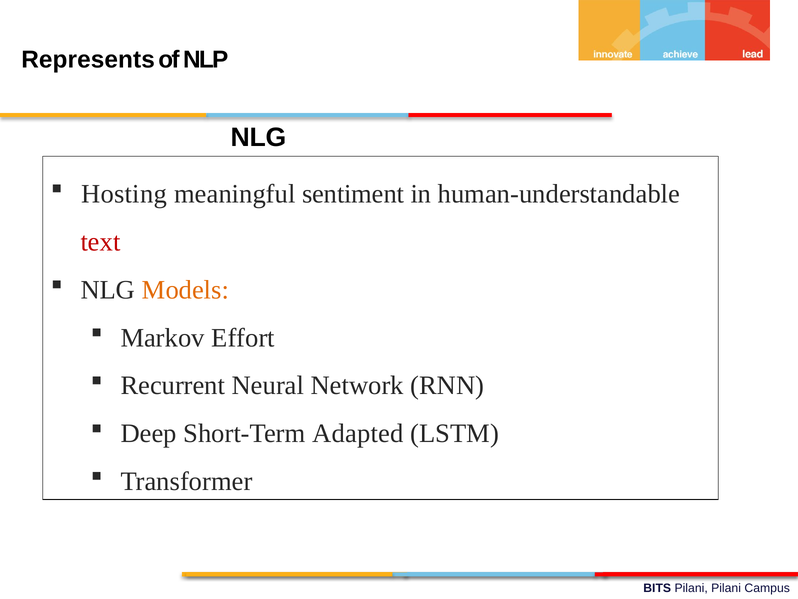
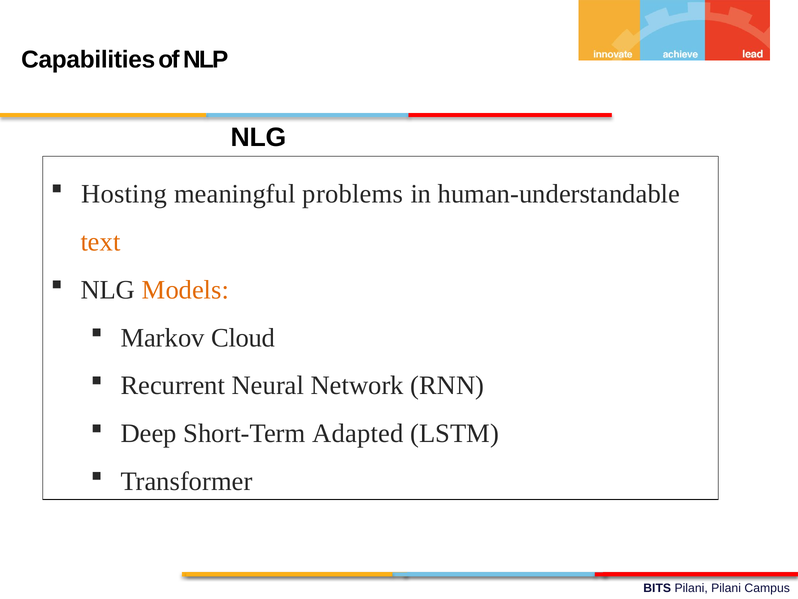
Represents: Represents -> Capabilities
sentiment: sentiment -> problems
text colour: red -> orange
Effort: Effort -> Cloud
